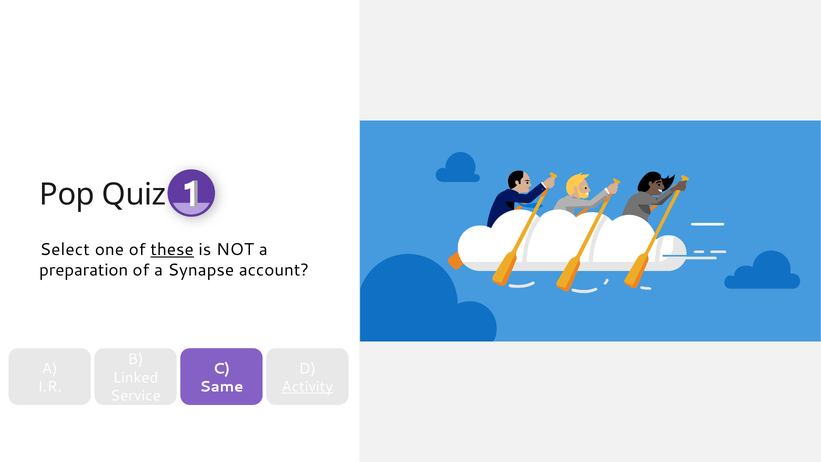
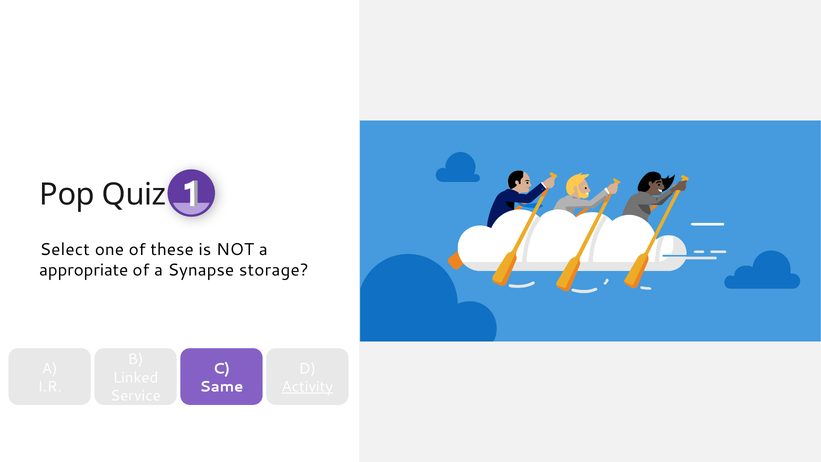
these underline: present -> none
preparation: preparation -> appropriate
account: account -> storage
